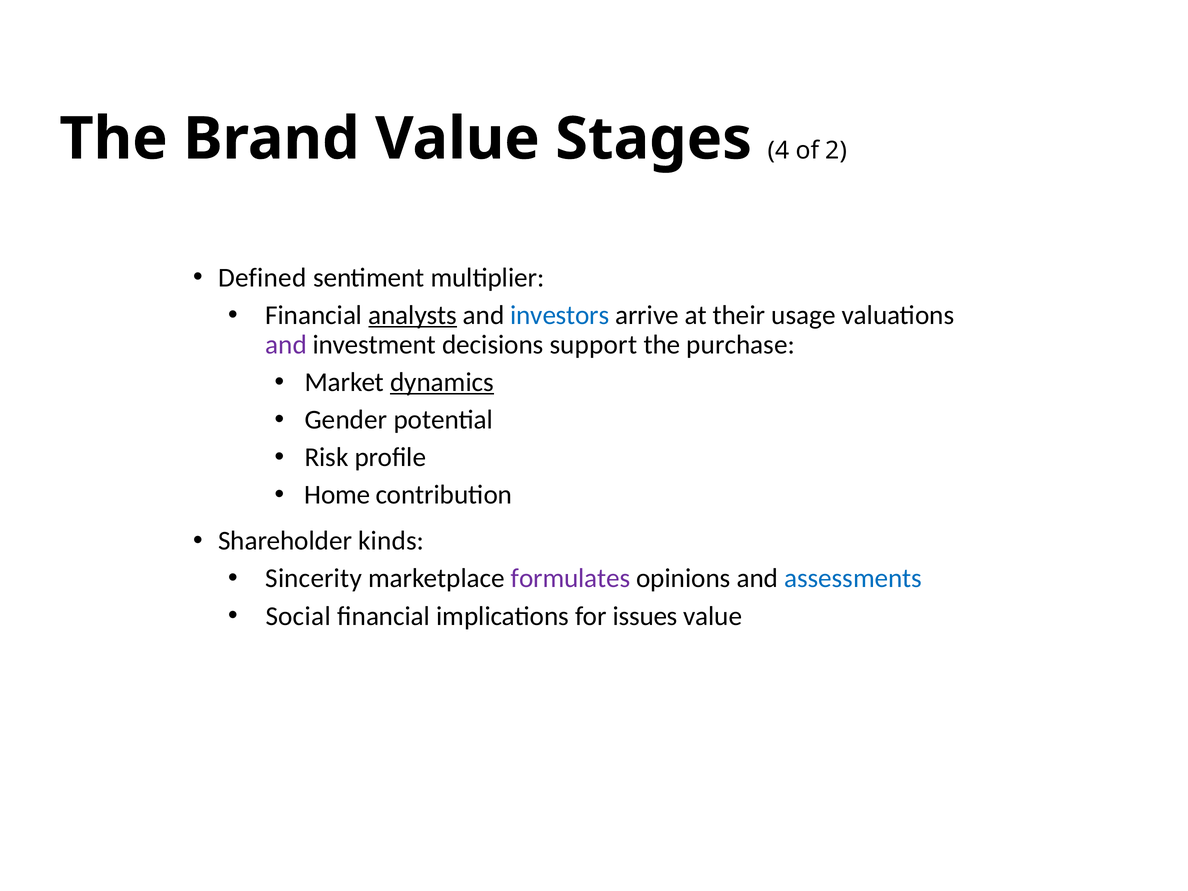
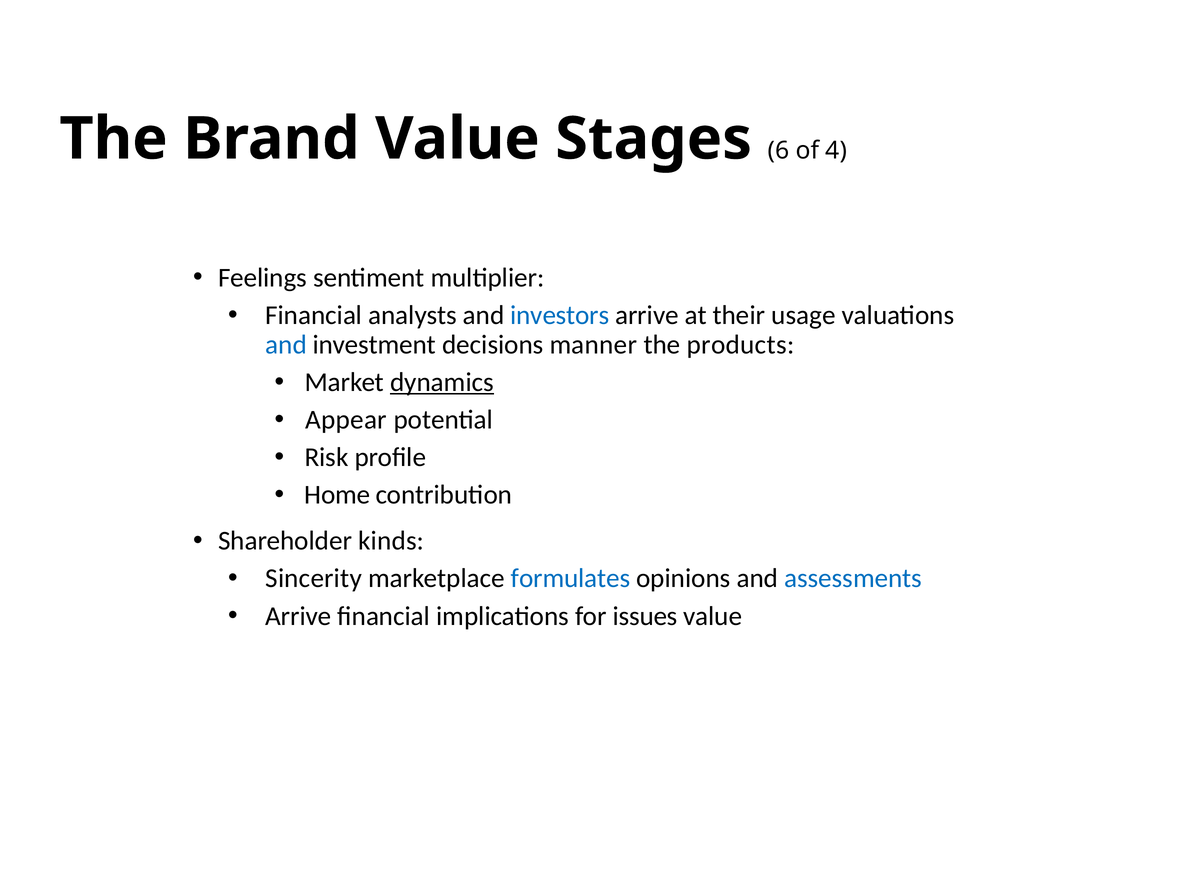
4: 4 -> 6
2: 2 -> 4
Defined: Defined -> Feelings
analysts underline: present -> none
and at (286, 345) colour: purple -> blue
support: support -> manner
purchase: purchase -> products
Gender: Gender -> Appear
formulates colour: purple -> blue
Social at (298, 616): Social -> Arrive
